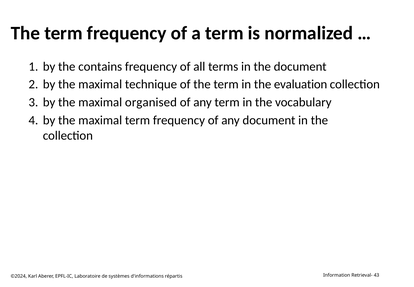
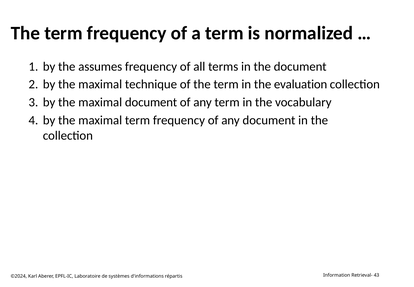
contains: contains -> assumes
maximal organised: organised -> document
